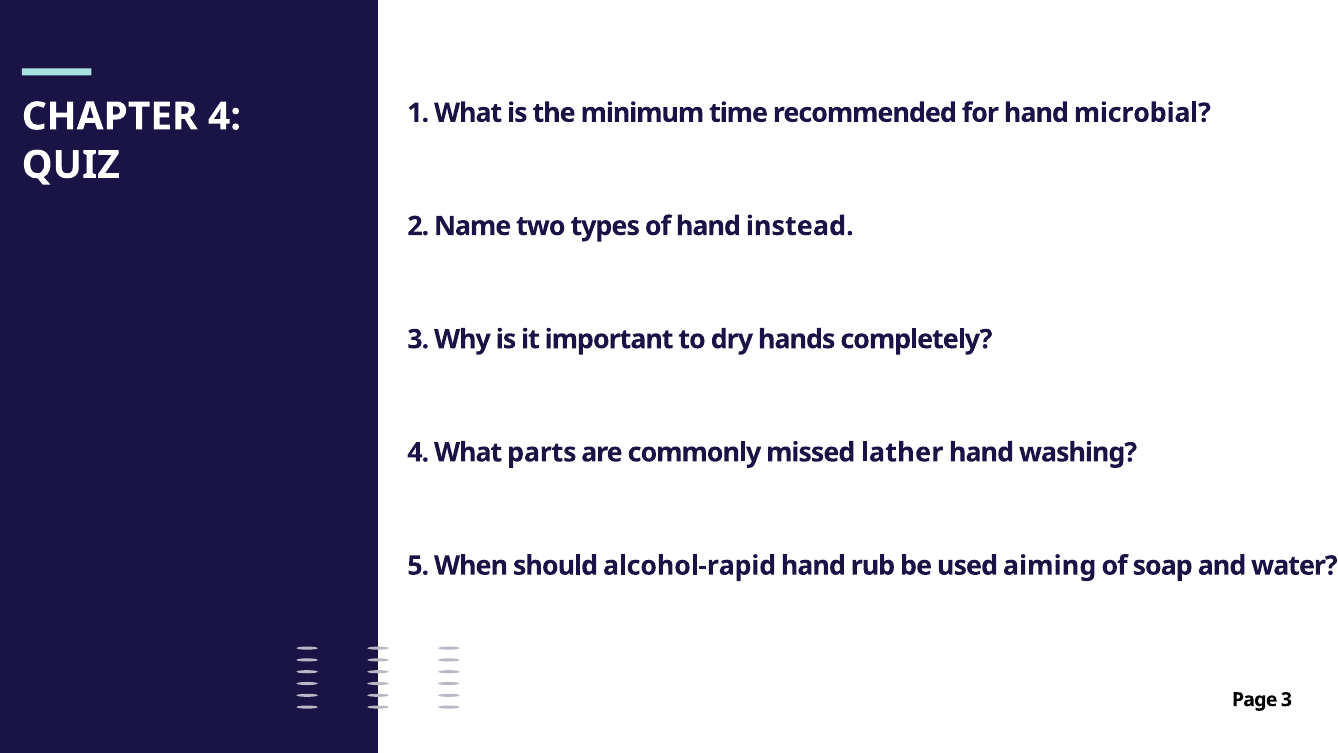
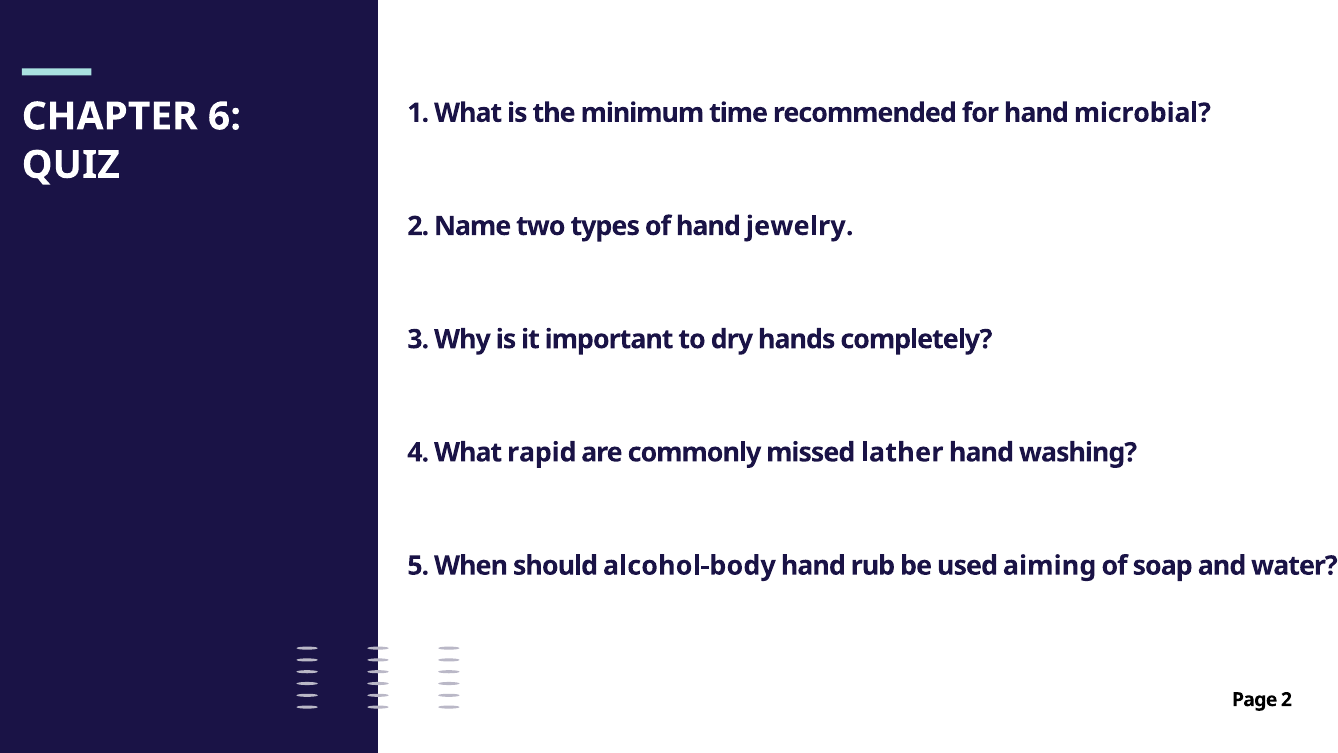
CHAPTER 4: 4 -> 6
instead: instead -> jewelry
parts: parts -> rapid
alcohol-rapid: alcohol-rapid -> alcohol-body
Page 3: 3 -> 2
